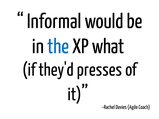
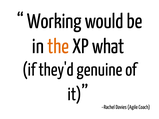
Informal: Informal -> Working
the colour: blue -> orange
presses: presses -> genuine
